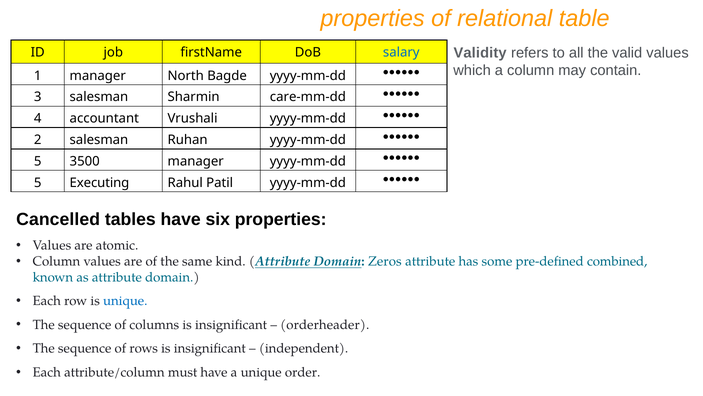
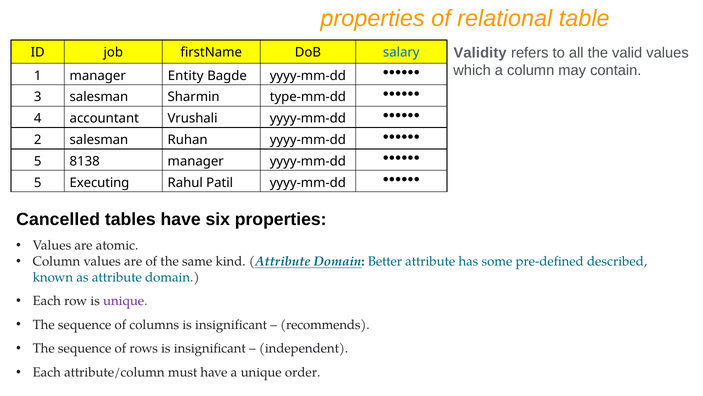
North: North -> Entity
care-mm-dd: care-mm-dd -> type-mm-dd
3500: 3500 -> 8138
Zeros: Zeros -> Better
combined: combined -> described
unique at (125, 301) colour: blue -> purple
orderheader: orderheader -> recommends
